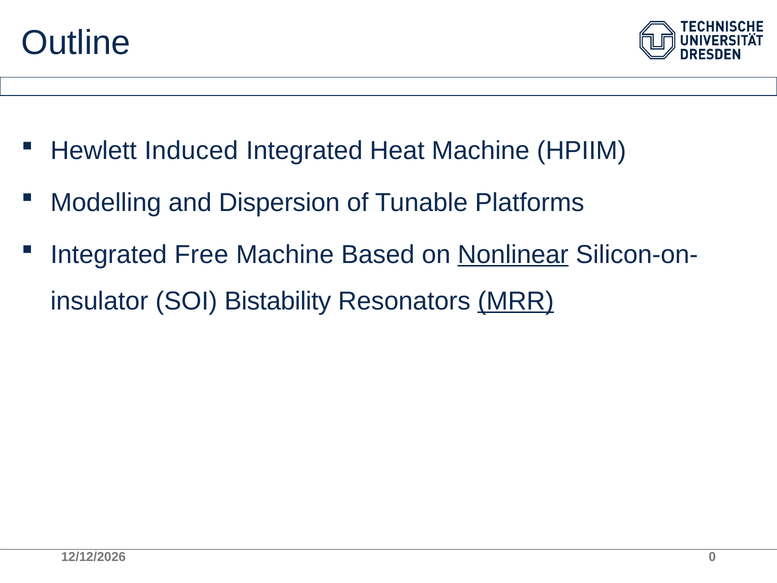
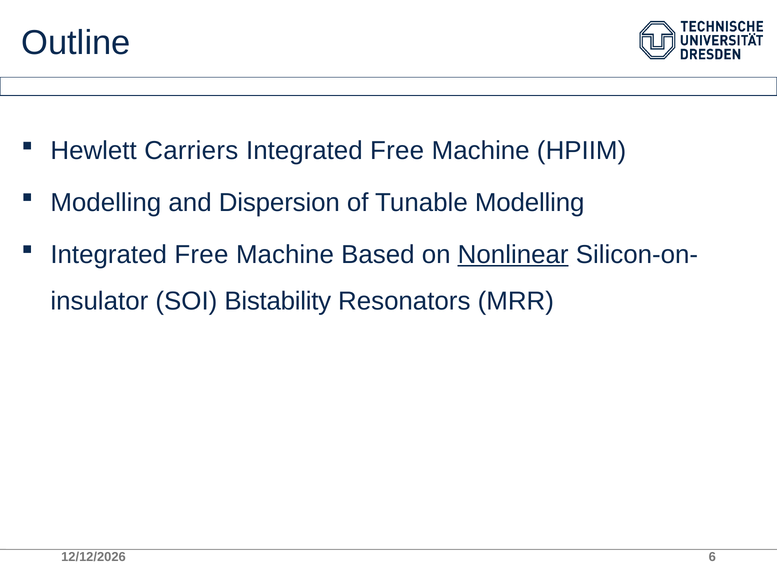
Induced: Induced -> Carriers
Heat at (397, 151): Heat -> Free
Tunable Platforms: Platforms -> Modelling
MRR underline: present -> none
0: 0 -> 6
